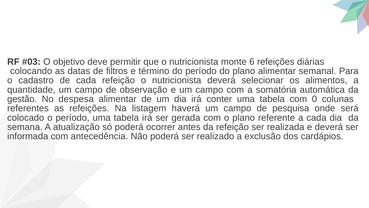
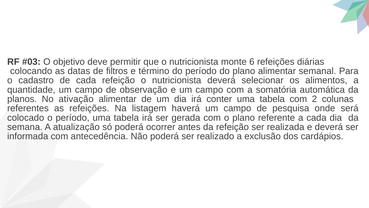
gestão: gestão -> planos
despesa: despesa -> ativação
0: 0 -> 2
